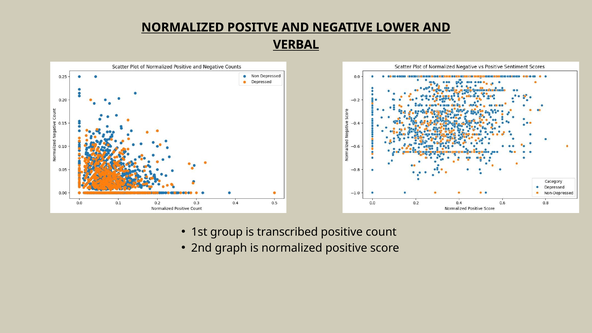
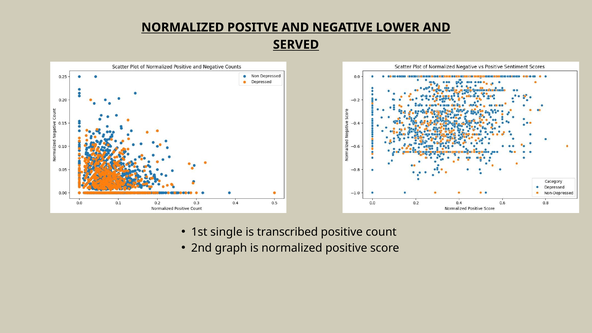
VERBAL: VERBAL -> SERVED
group: group -> single
